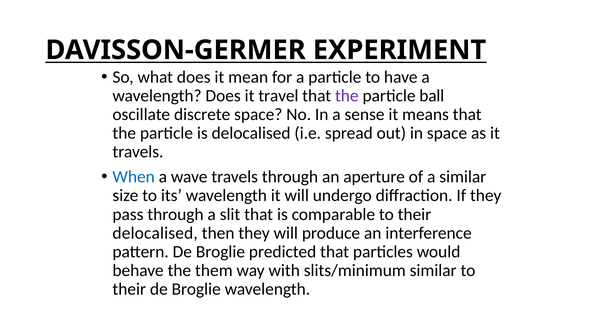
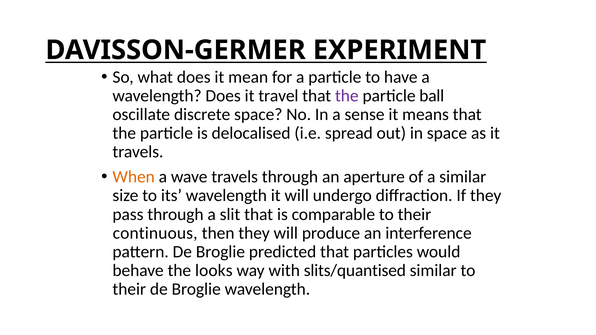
When colour: blue -> orange
delocalised at (155, 233): delocalised -> continuous
them: them -> looks
slits/minimum: slits/minimum -> slits/quantised
